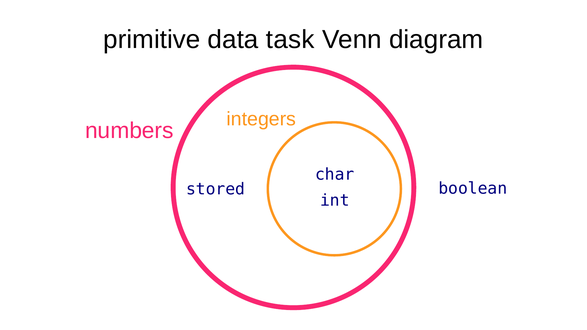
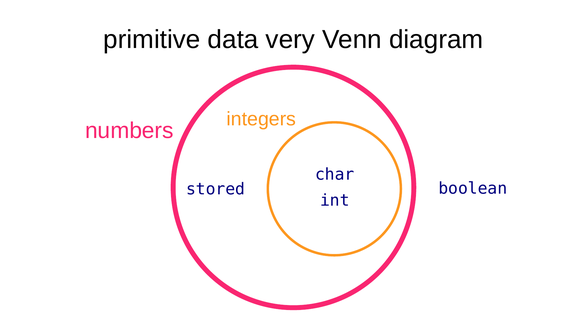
task: task -> very
